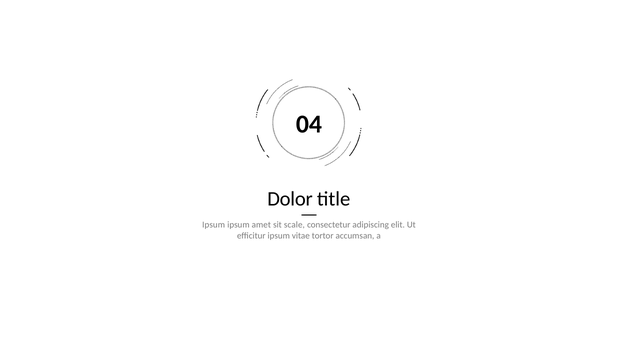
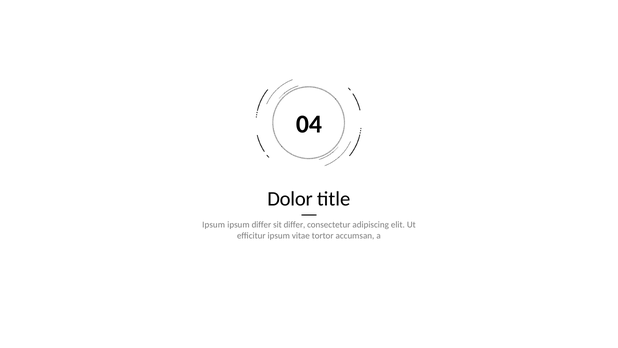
ipsum amet: amet -> differ
sit scale: scale -> differ
